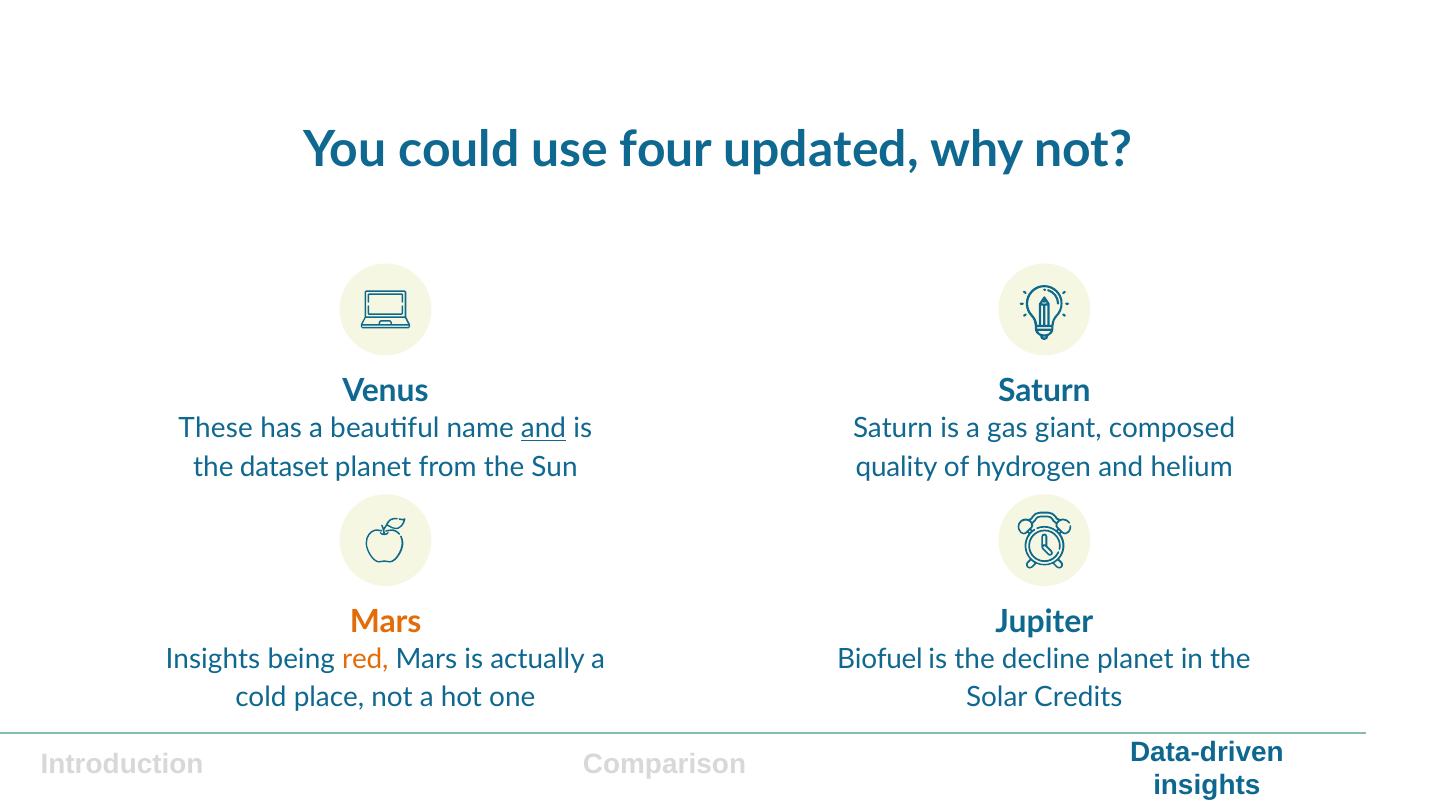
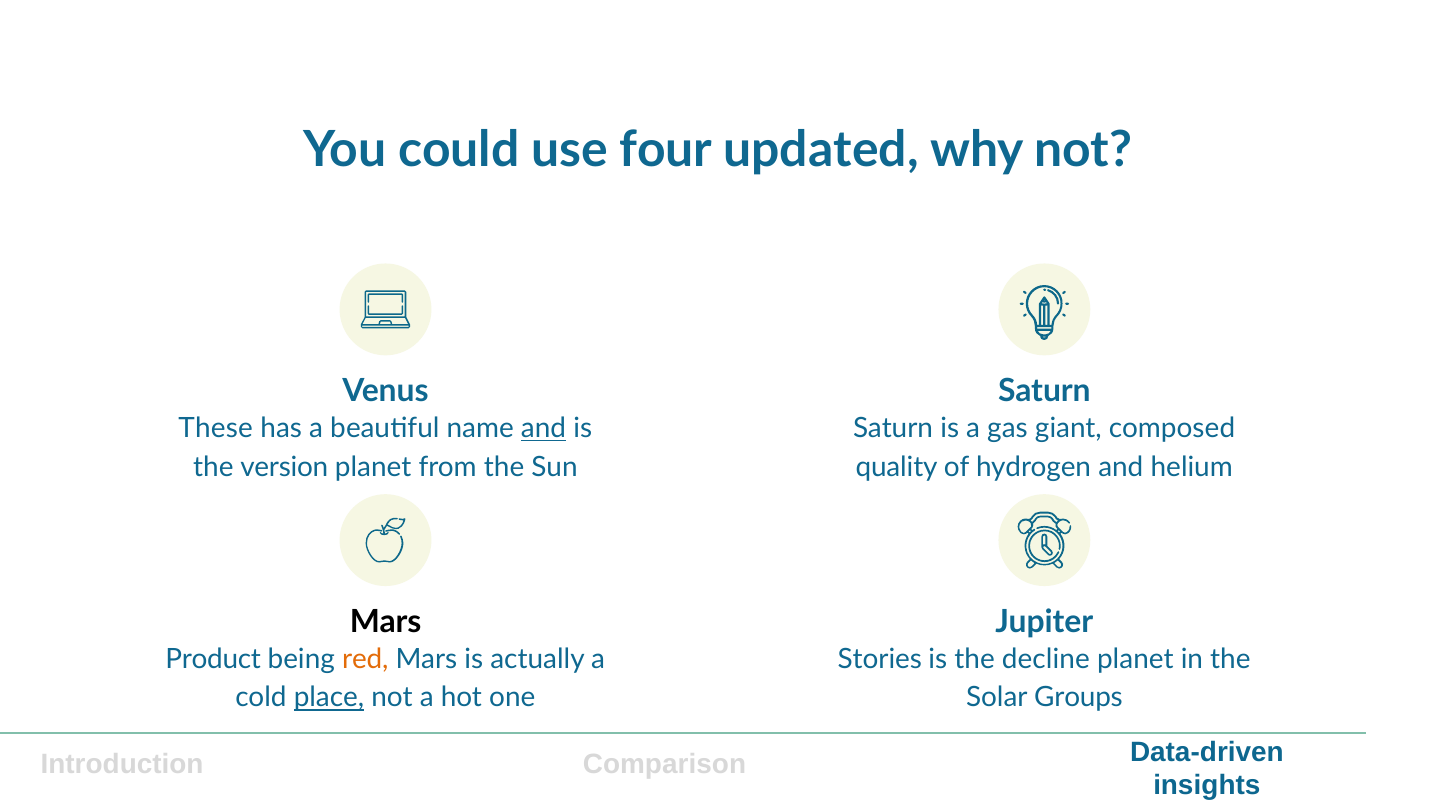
dataset: dataset -> version
Mars at (386, 622) colour: orange -> black
Insights at (213, 659): Insights -> Product
Biofuel: Biofuel -> Stories
place underline: none -> present
Credits: Credits -> Groups
